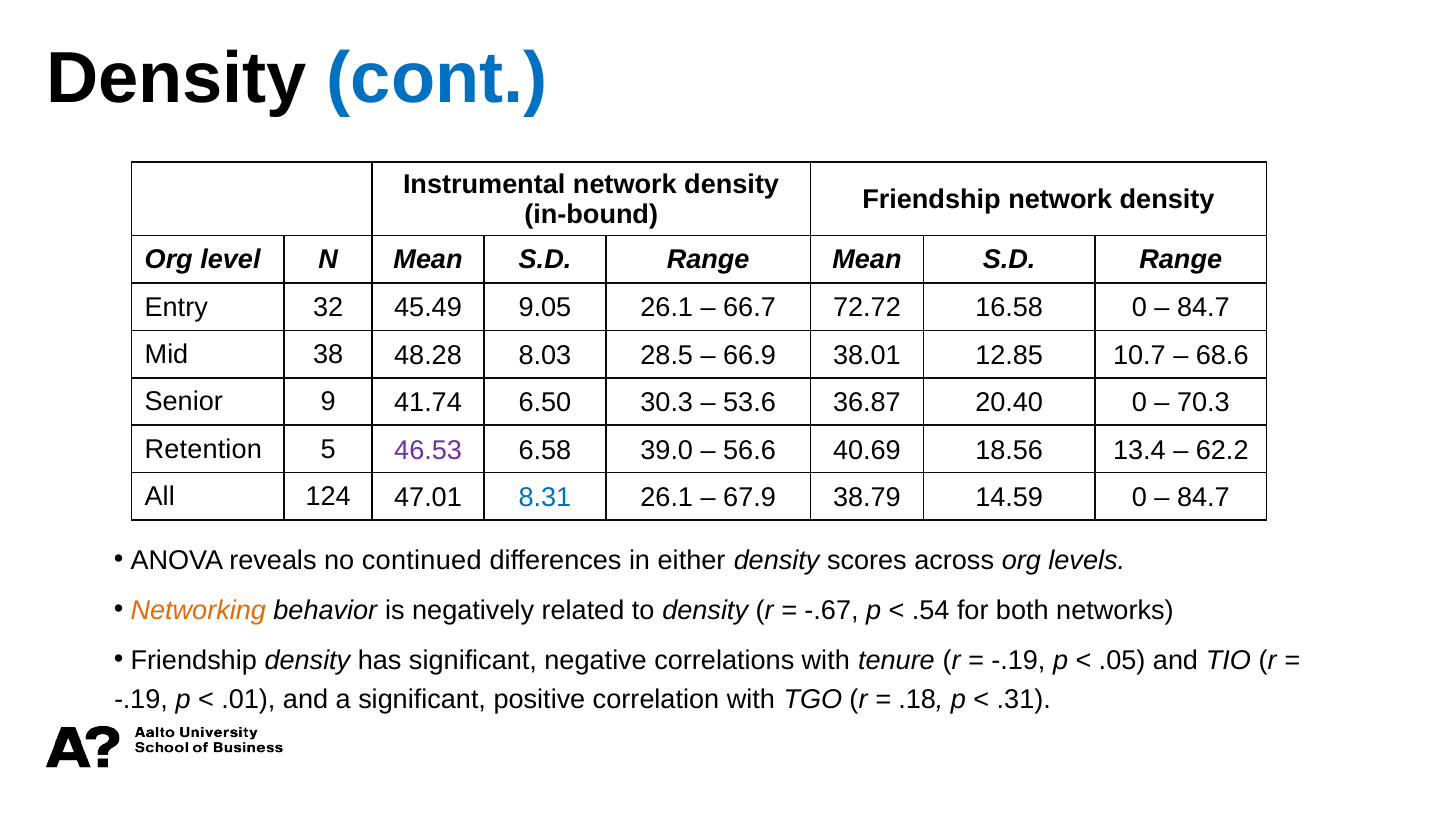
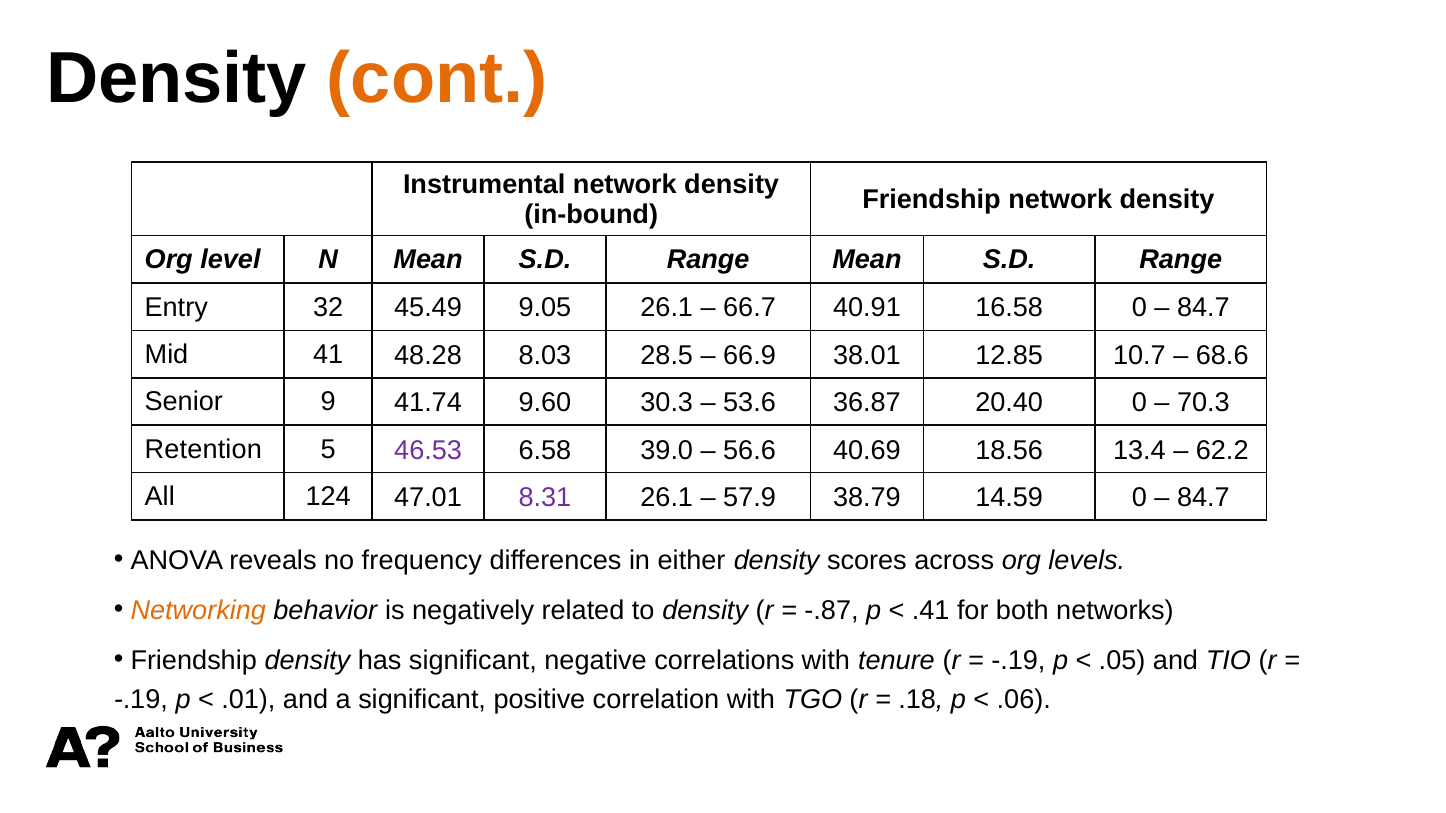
cont colour: blue -> orange
72.72: 72.72 -> 40.91
38: 38 -> 41
6.50: 6.50 -> 9.60
8.31 colour: blue -> purple
67.9: 67.9 -> 57.9
continued: continued -> frequency
-.67: -.67 -> -.87
.54: .54 -> .41
.31: .31 -> .06
